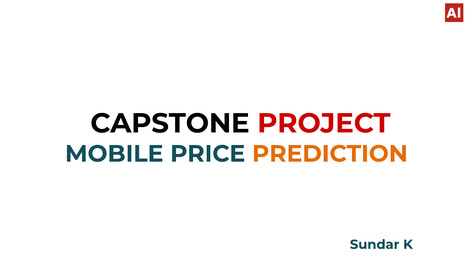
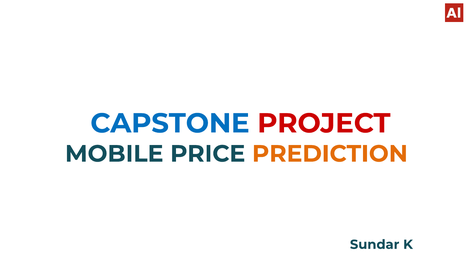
CAPSTONE colour: black -> blue
